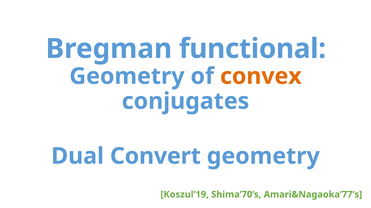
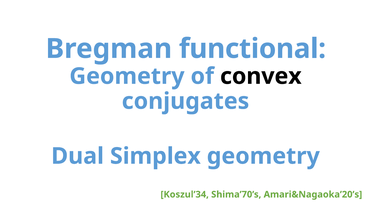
convex colour: orange -> black
Convert: Convert -> Simplex
Koszul’19: Koszul’19 -> Koszul’34
Amari&Nagaoka’77’s: Amari&Nagaoka’77’s -> Amari&Nagaoka’20’s
